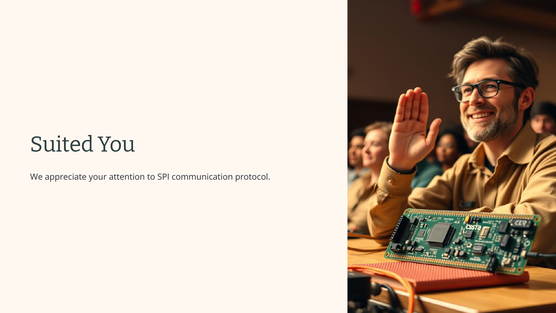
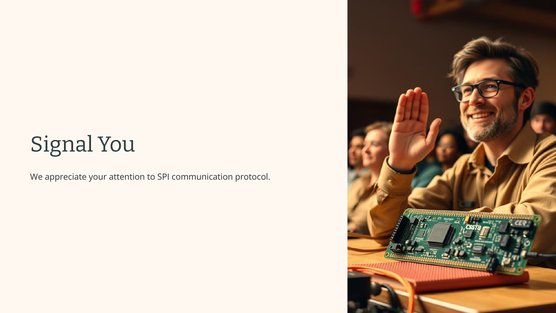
Suited: Suited -> Signal
